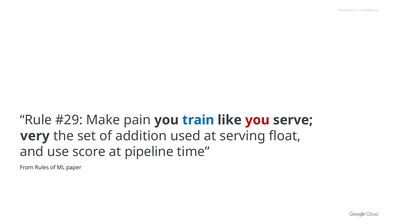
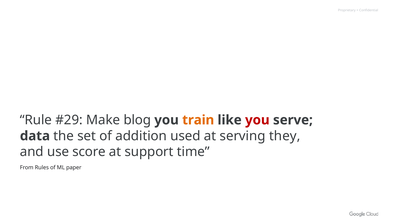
pain: pain -> blog
train colour: blue -> orange
very: very -> data
float: float -> they
pipeline: pipeline -> support
